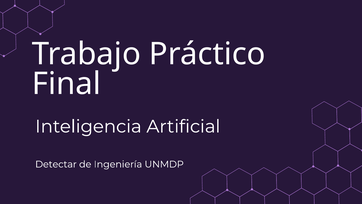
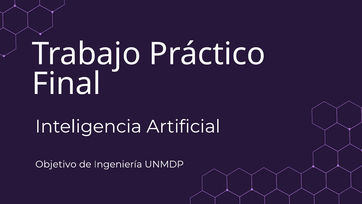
Detectar: Detectar -> Objetivo
